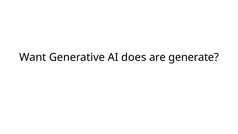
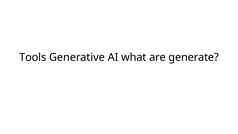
Want: Want -> Tools
does: does -> what
